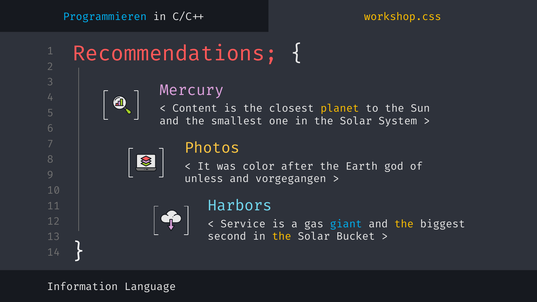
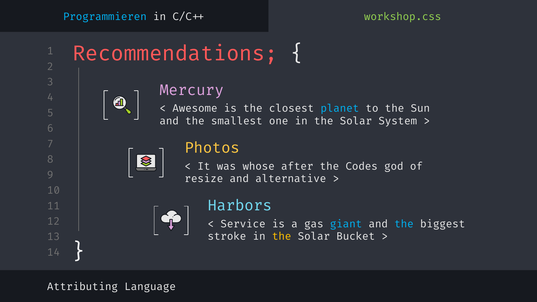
workshop.css colour: yellow -> light green
Content: Content -> Awesome
planet colour: yellow -> light blue
color: color -> whose
Earth: Earth -> Codes
unless: unless -> resize
vorgegangen: vorgegangen -> alternative
the at (404, 224) colour: yellow -> light blue
second: second -> stroke
Information: Information -> Attributing
